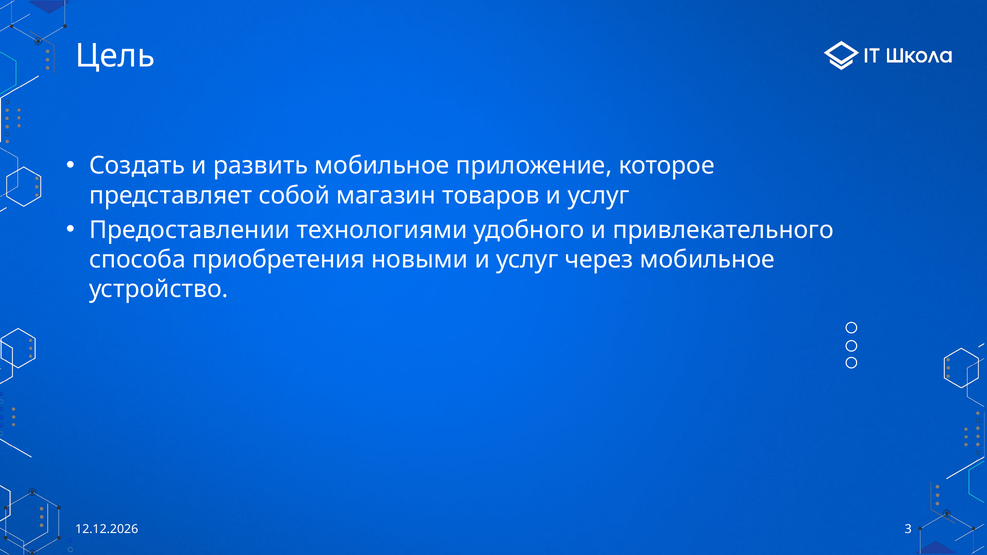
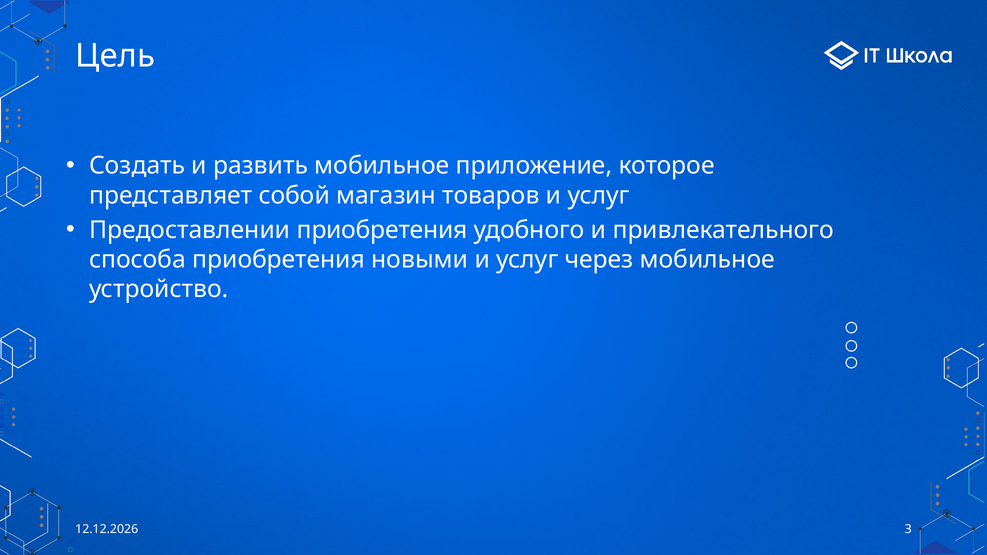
Предоставлении технологиями: технологиями -> приобретения
